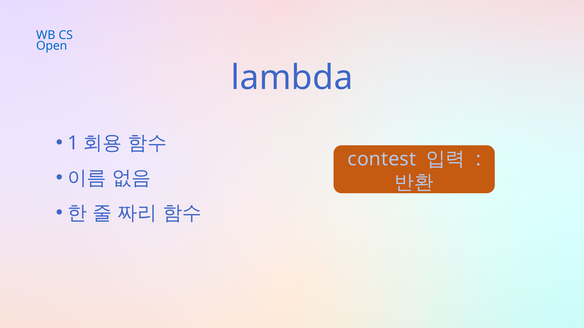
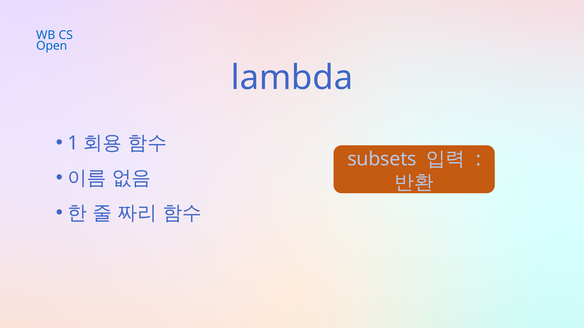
contest: contest -> subsets
